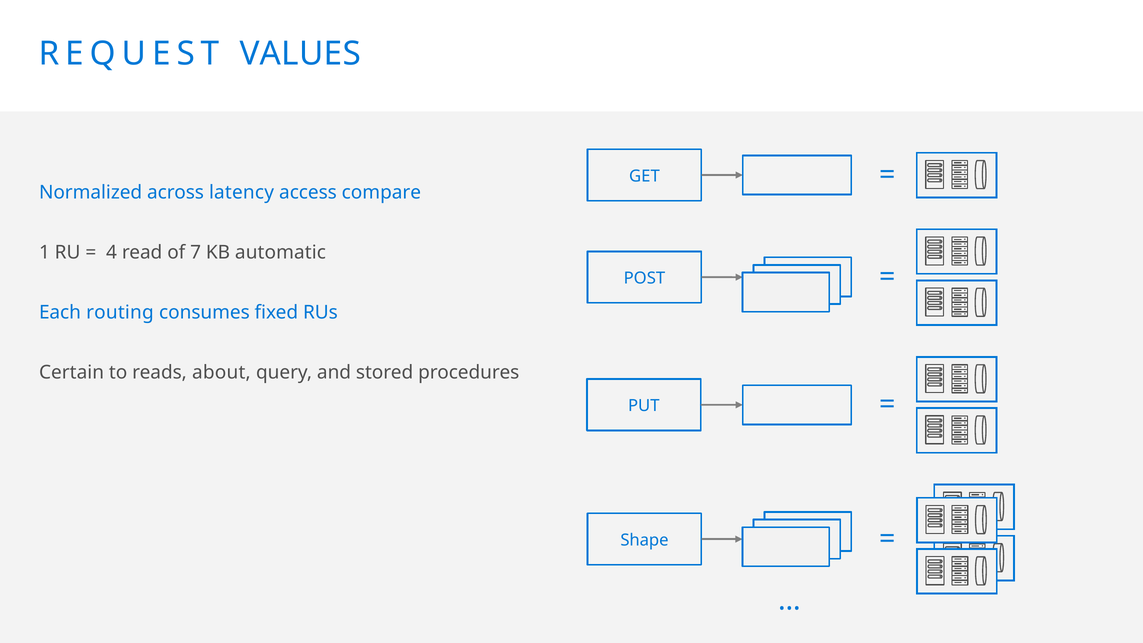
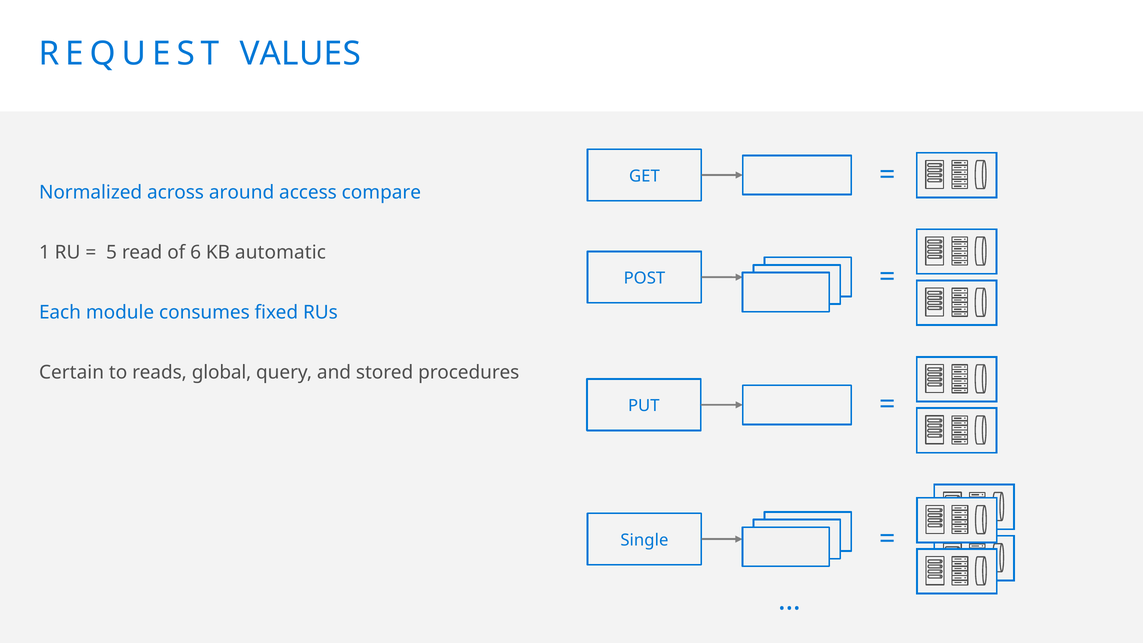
latency: latency -> around
4: 4 -> 5
7: 7 -> 6
routing: routing -> module
about: about -> global
Shape: Shape -> Single
